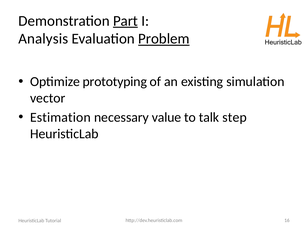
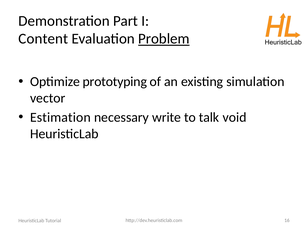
Part underline: present -> none
Analysis: Analysis -> Content
value: value -> write
step: step -> void
